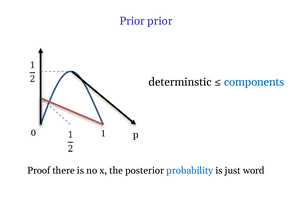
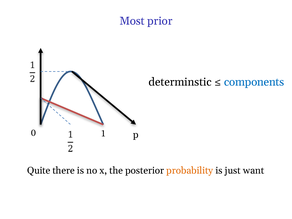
Prior at (132, 21): Prior -> Most
Proof: Proof -> Quite
probability colour: blue -> orange
word: word -> want
